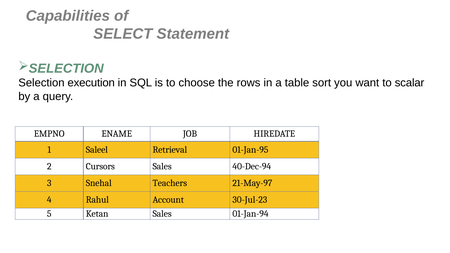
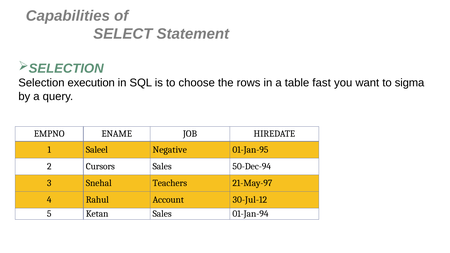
sort: sort -> fast
scalar: scalar -> sigma
Retrieval: Retrieval -> Negative
40-Dec-94: 40-Dec-94 -> 50-Dec-94
30-Jul-23: 30-Jul-23 -> 30-Jul-12
